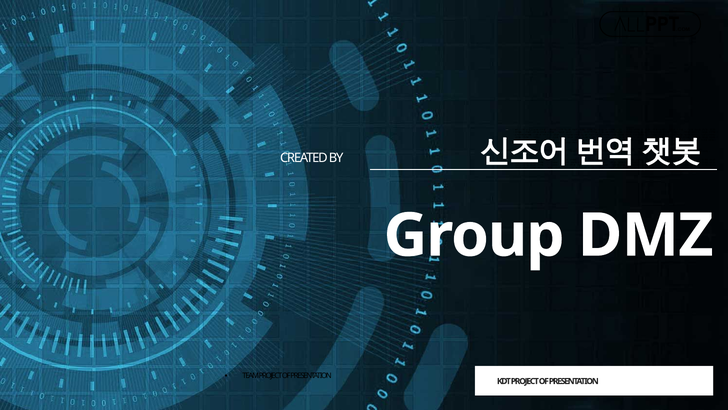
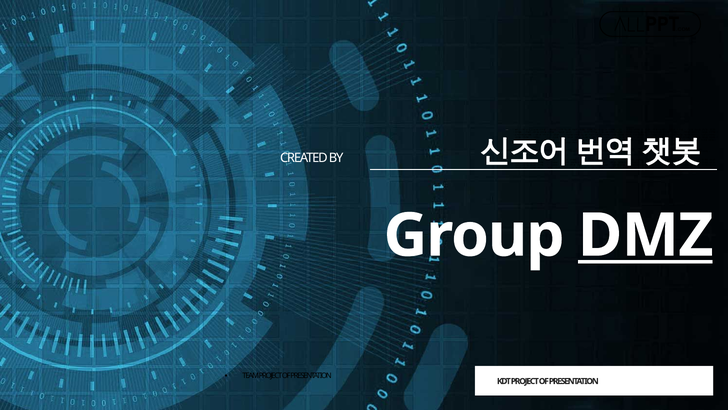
DMZ underline: none -> present
